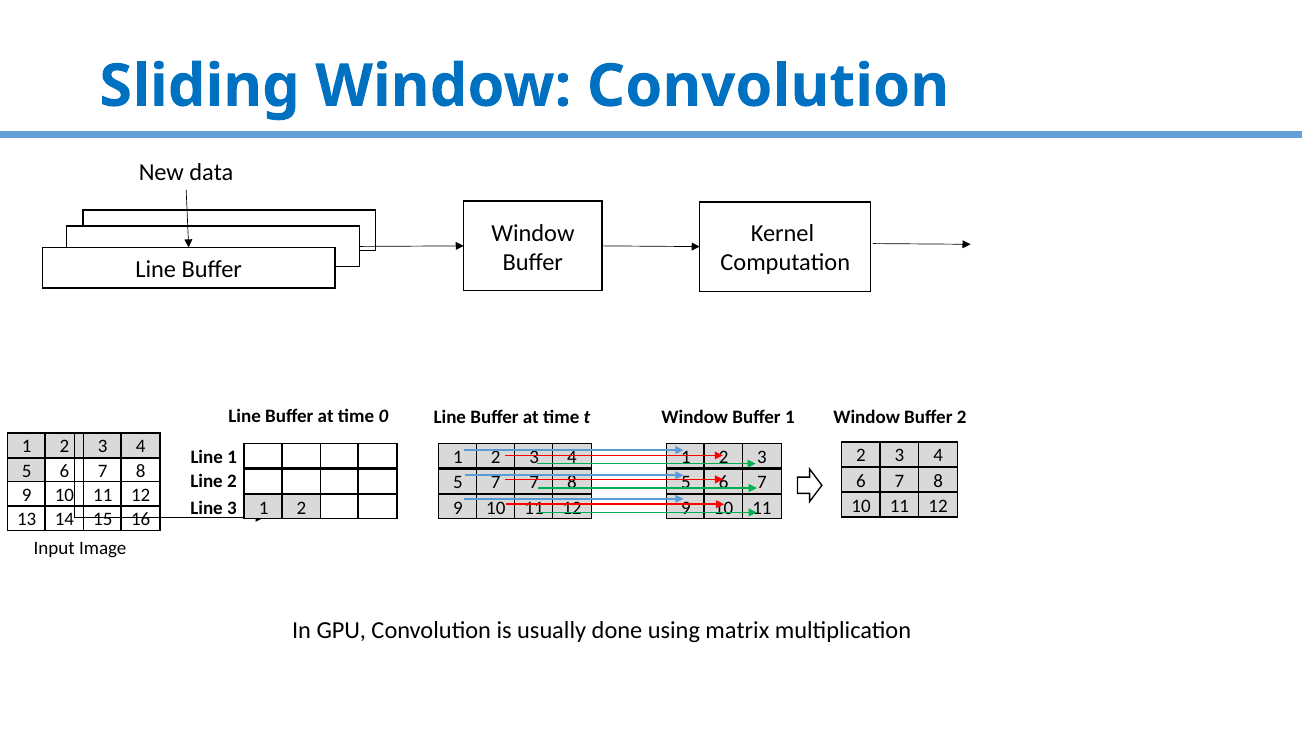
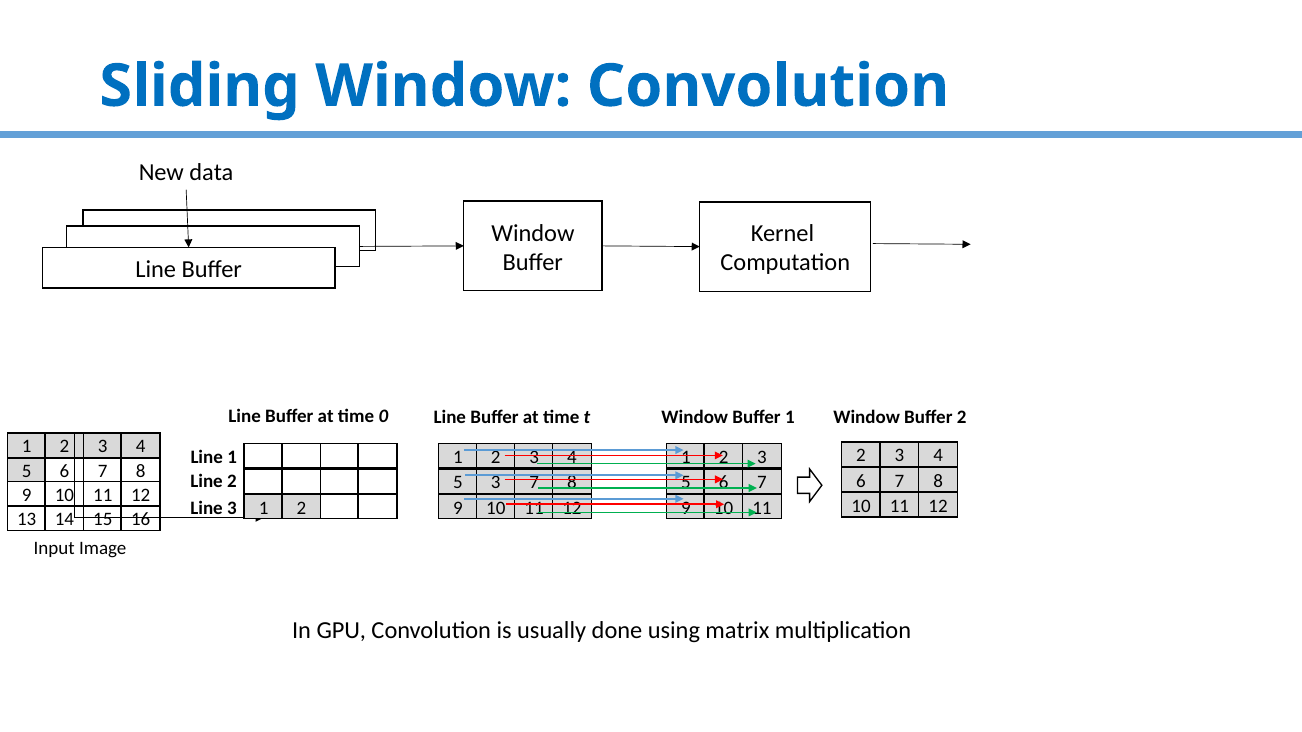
5 7: 7 -> 3
